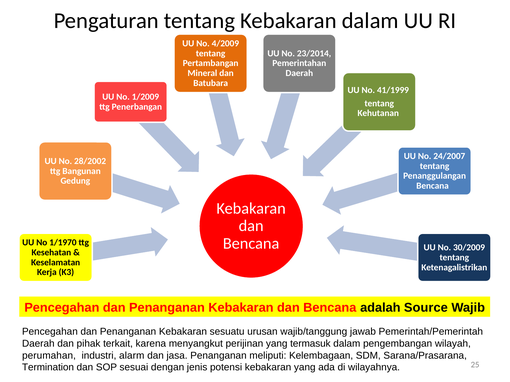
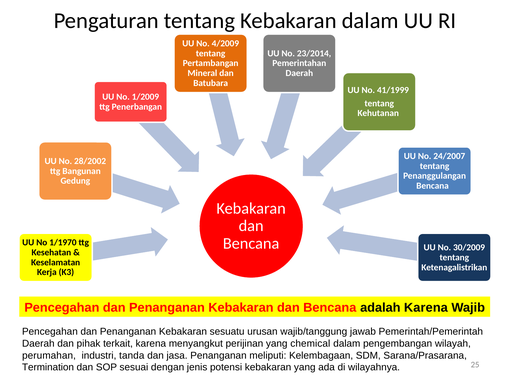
adalah Source: Source -> Karena
termasuk: termasuk -> chemical
alarm: alarm -> tanda
